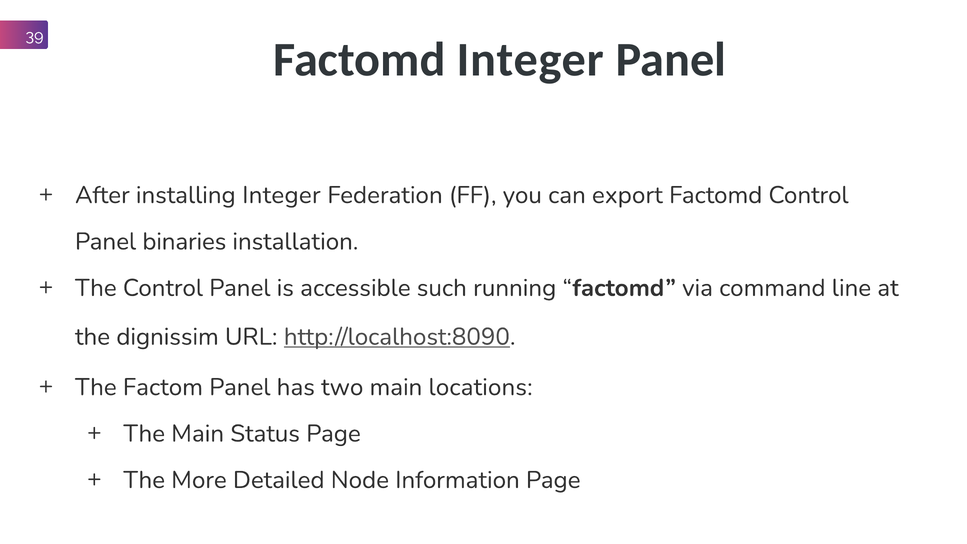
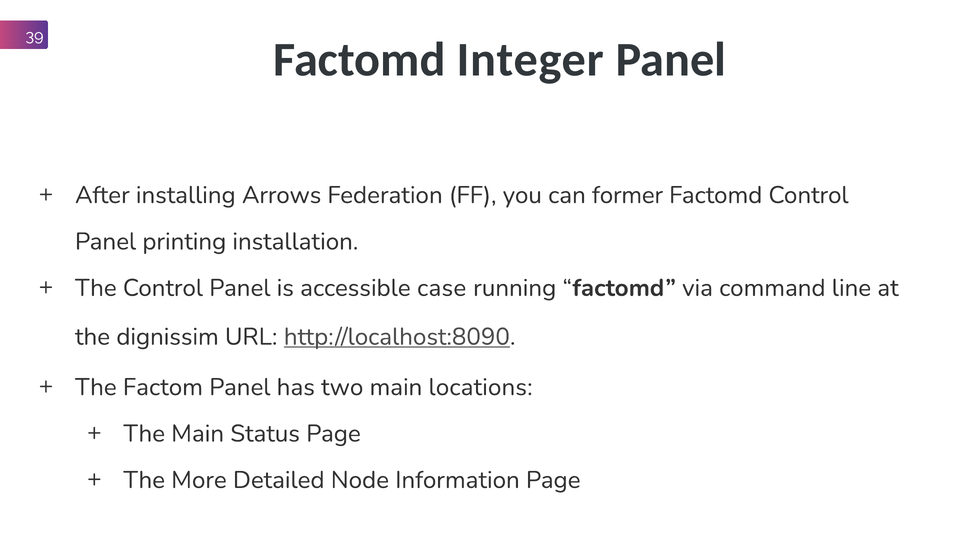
installing Integer: Integer -> Arrows
export: export -> former
binaries: binaries -> printing
such: such -> case
